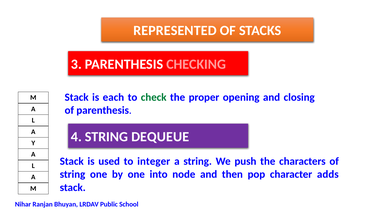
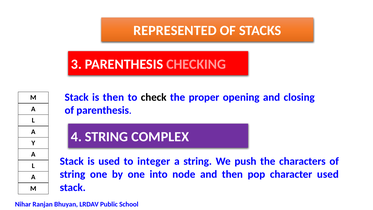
is each: each -> then
check colour: green -> black
DEQUEUE: DEQUEUE -> COMPLEX
character adds: adds -> used
